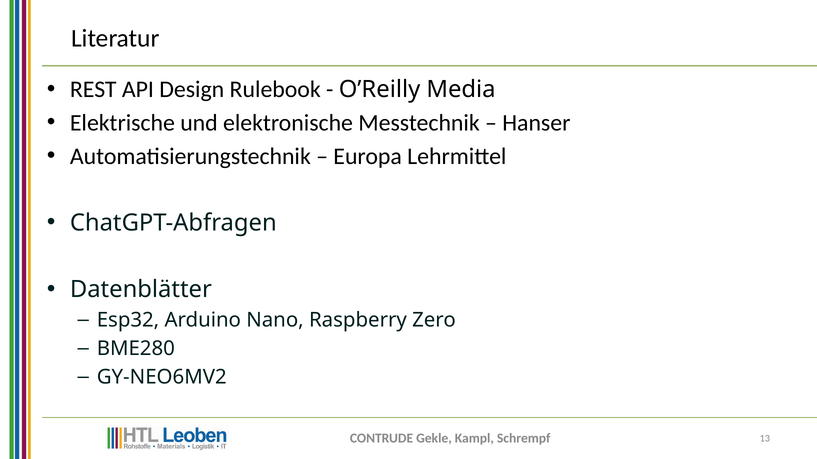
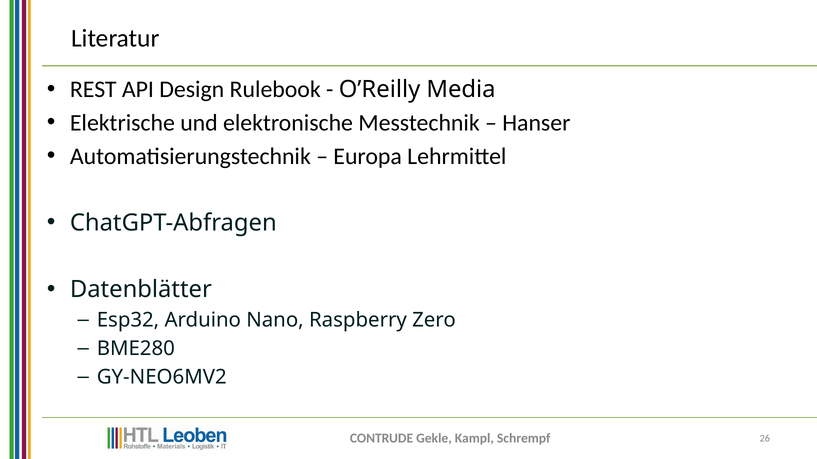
13: 13 -> 26
